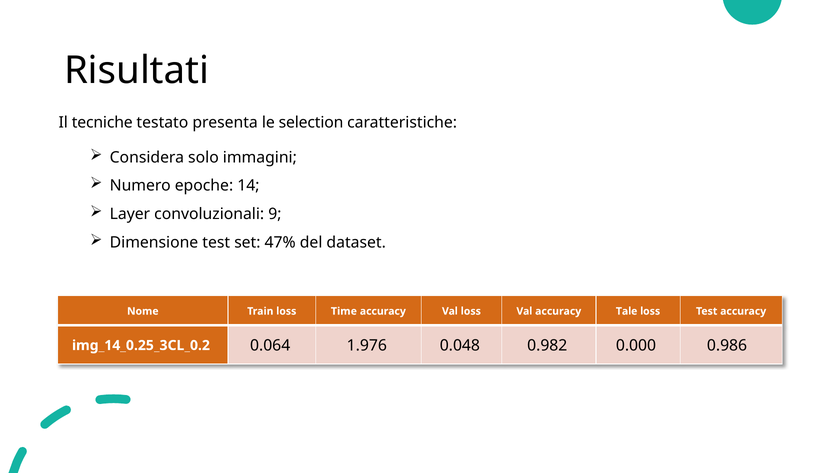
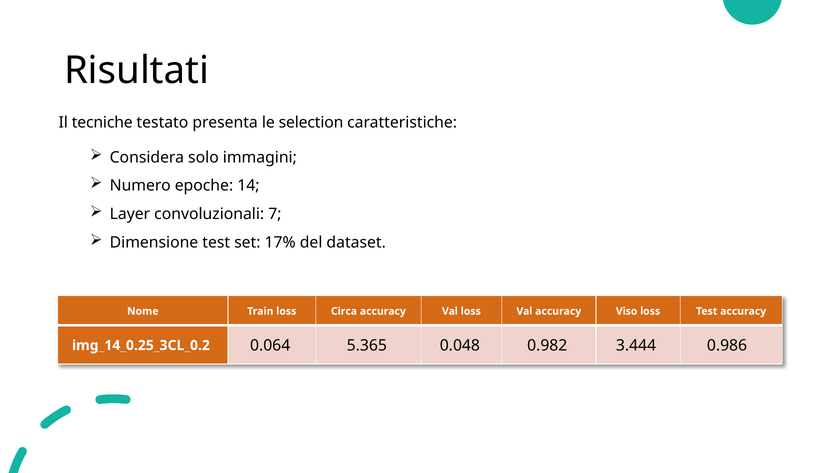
9: 9 -> 7
47%: 47% -> 17%
Time: Time -> Circa
Tale: Tale -> Viso
1.976: 1.976 -> 5.365
0.000: 0.000 -> 3.444
